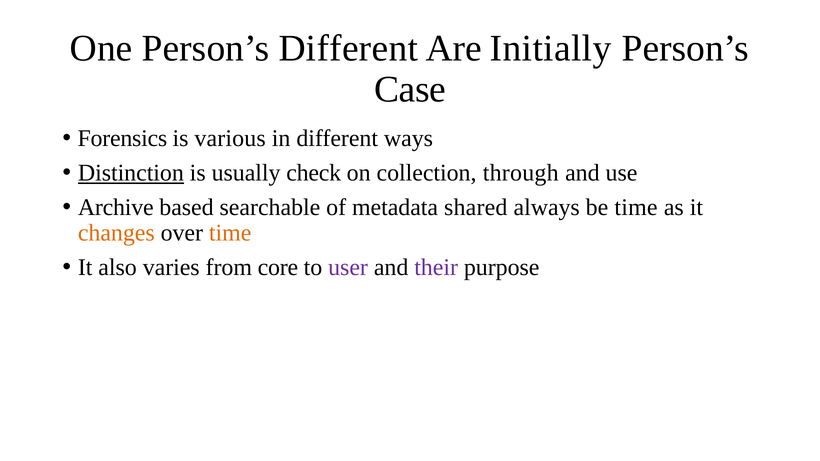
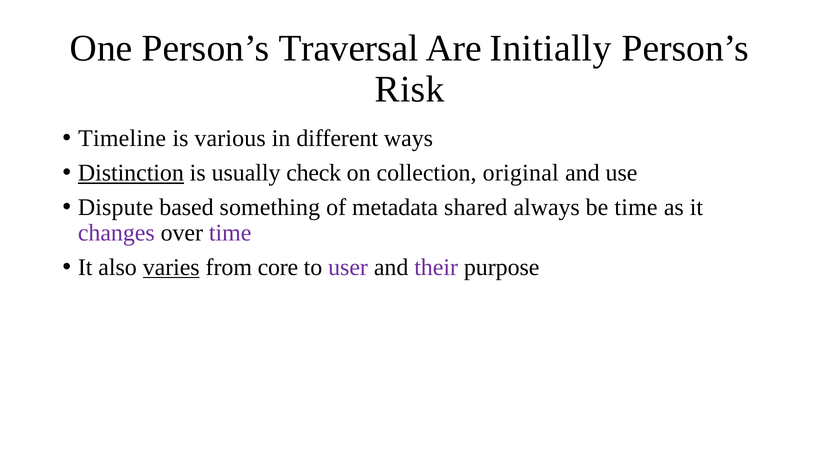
Person’s Different: Different -> Traversal
Case: Case -> Risk
Forensics: Forensics -> Timeline
through: through -> original
Archive: Archive -> Dispute
searchable: searchable -> something
changes colour: orange -> purple
time at (230, 233) colour: orange -> purple
varies underline: none -> present
